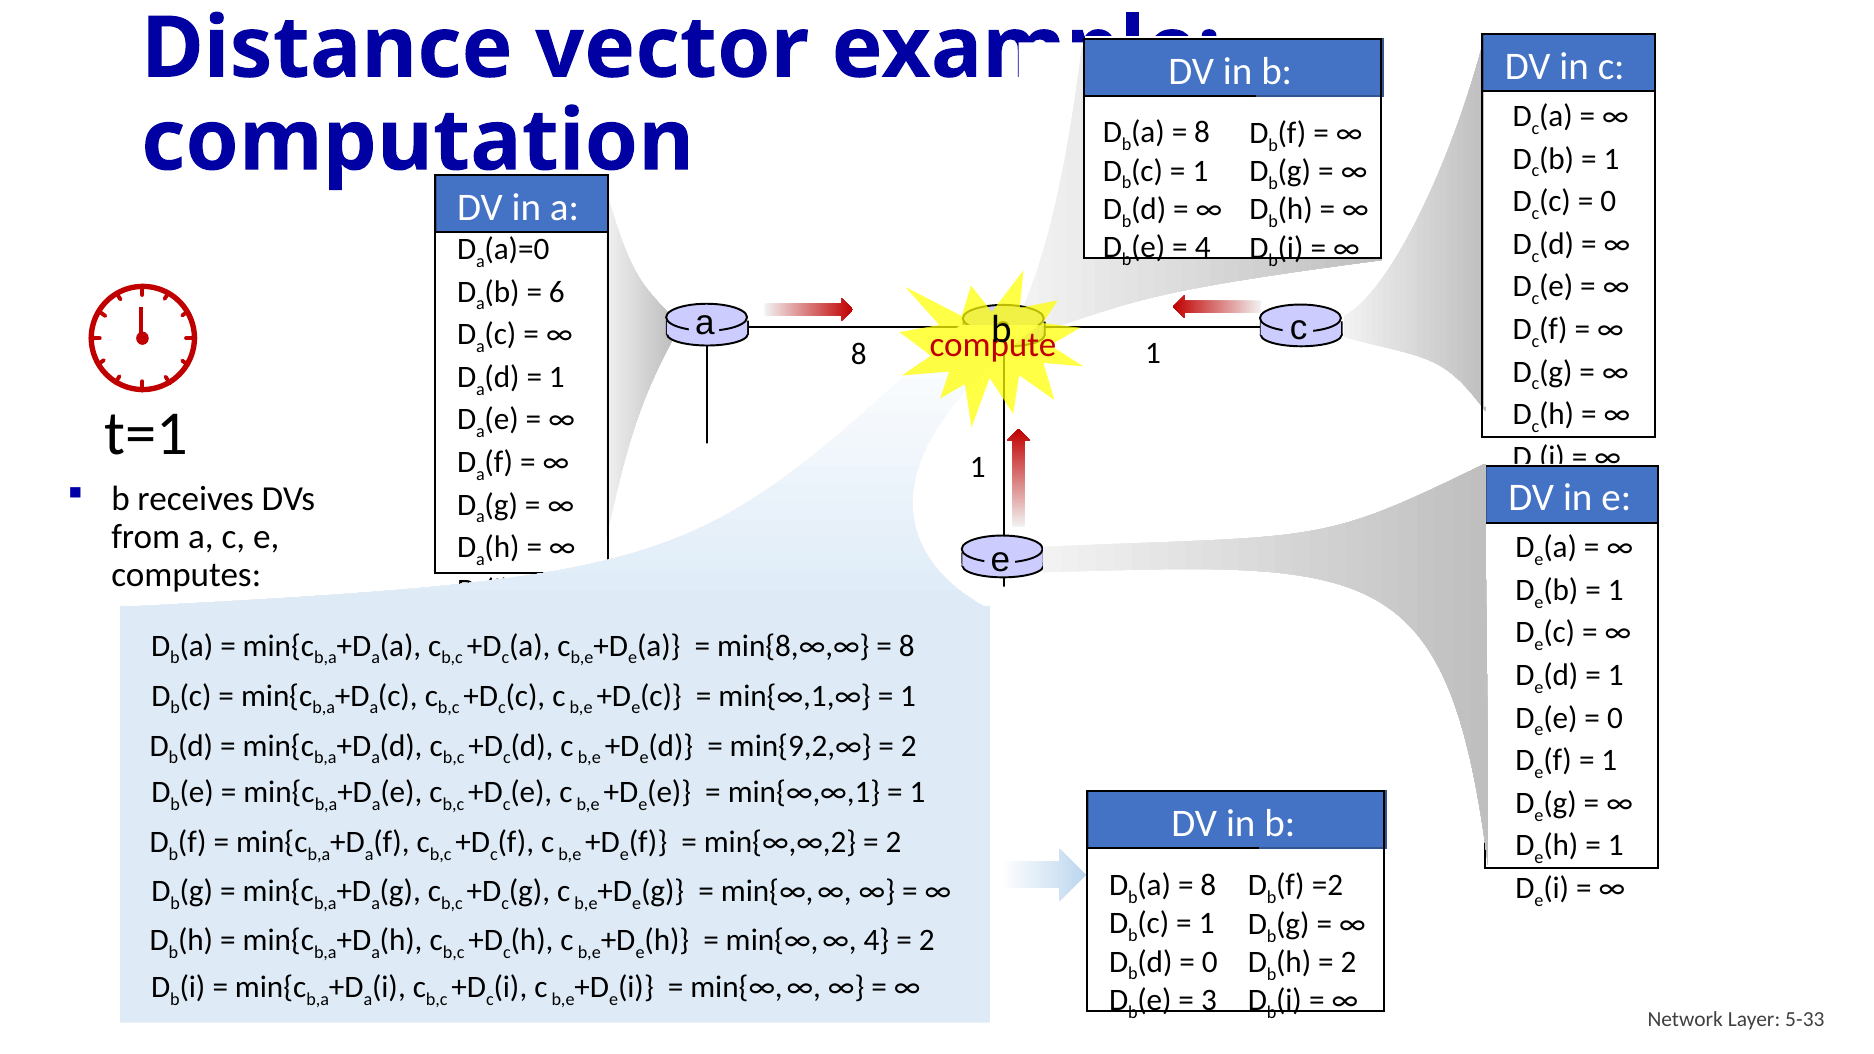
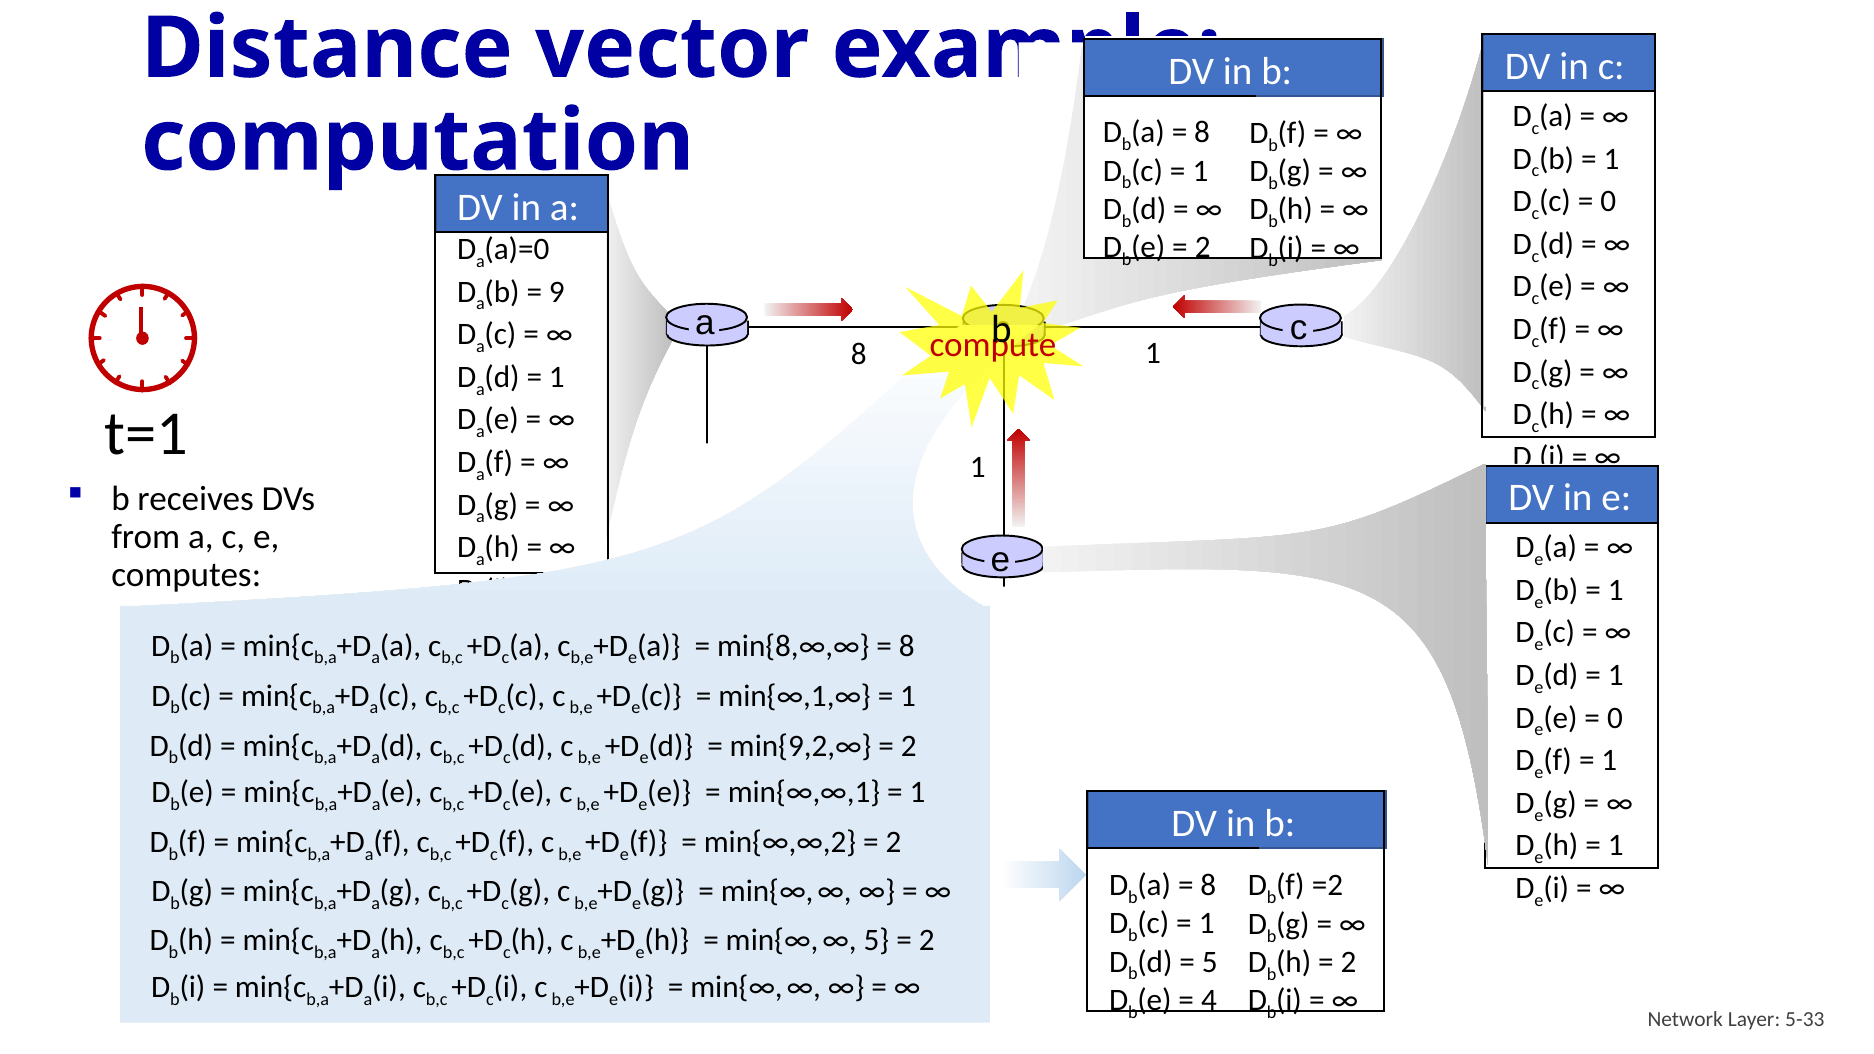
4 at (1203, 248): 4 -> 2
6: 6 -> 9
4 at (876, 941): 4 -> 5
0 at (1210, 962): 0 -> 5
3: 3 -> 4
